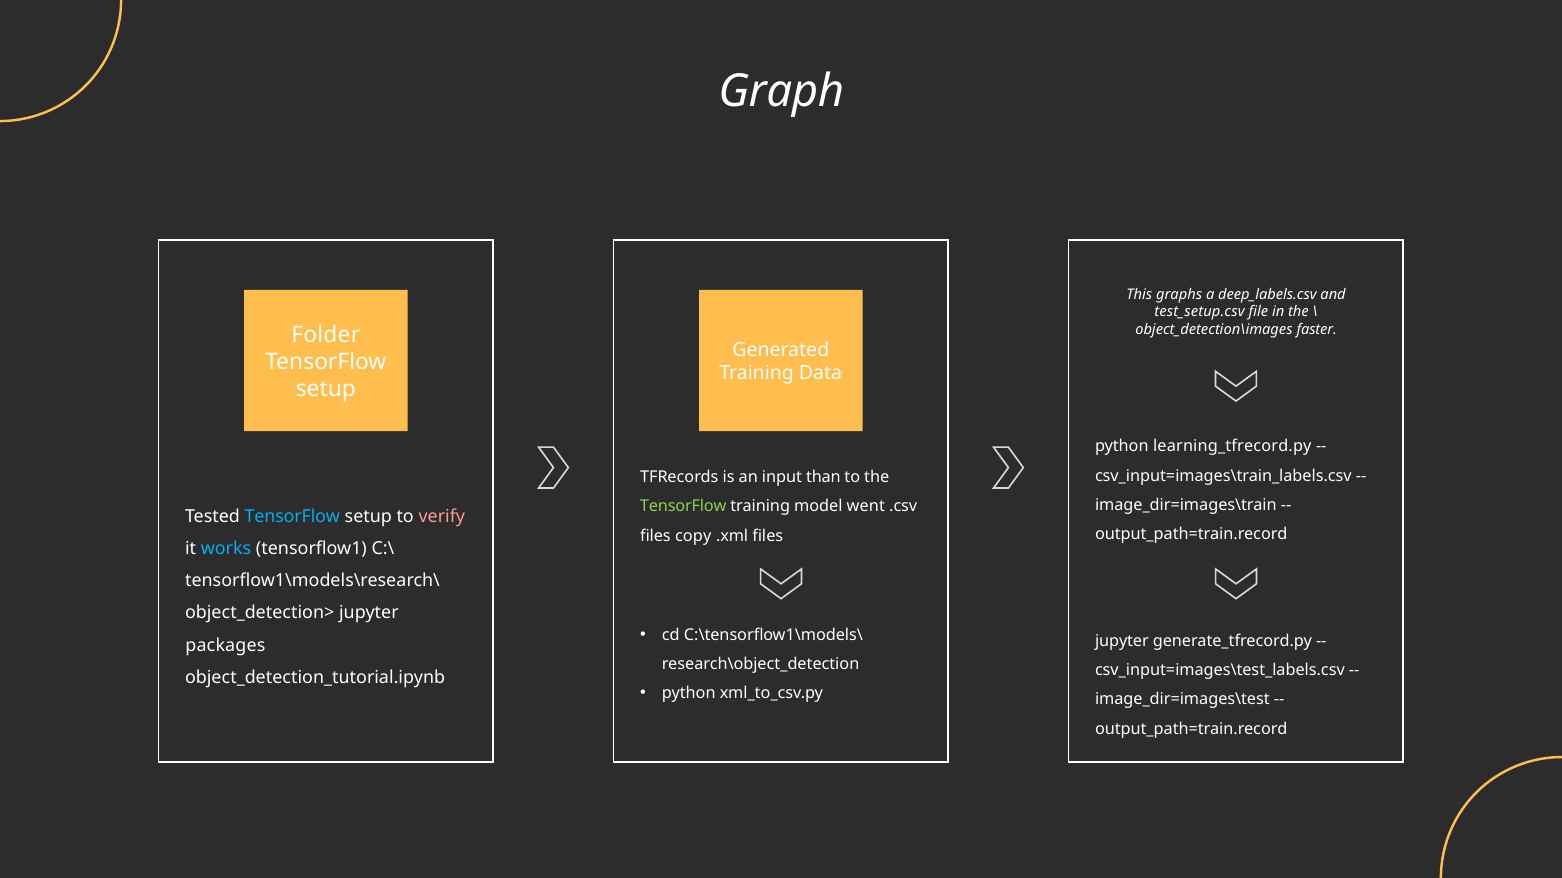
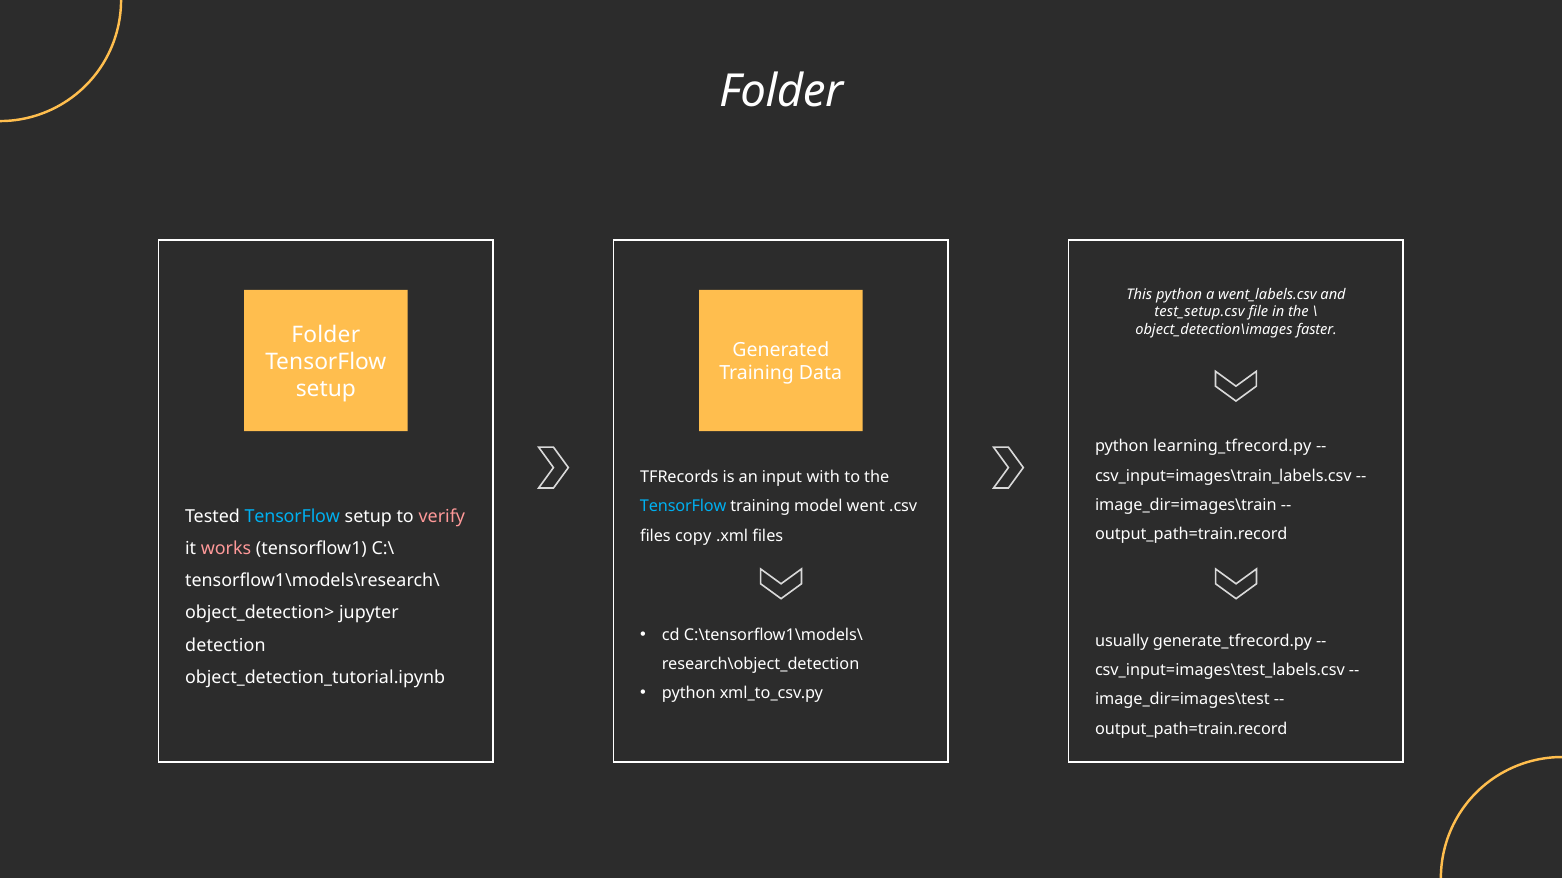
Graph at (781, 91): Graph -> Folder
This graphs: graphs -> python
deep_labels.csv: deep_labels.csv -> went_labels.csv
than: than -> with
TensorFlow at (683, 507) colour: light green -> light blue
works colour: light blue -> pink
jupyter at (1122, 641): jupyter -> usually
packages: packages -> detection
